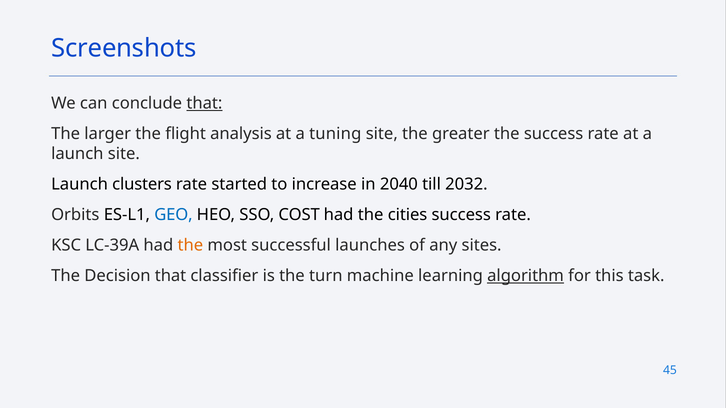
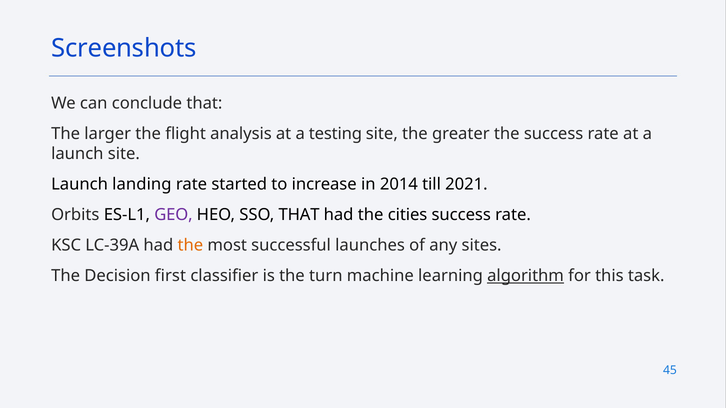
that at (204, 104) underline: present -> none
tuning: tuning -> testing
clusters: clusters -> landing
2040: 2040 -> 2014
2032: 2032 -> 2021
GEO colour: blue -> purple
SSO COST: COST -> THAT
Decision that: that -> first
